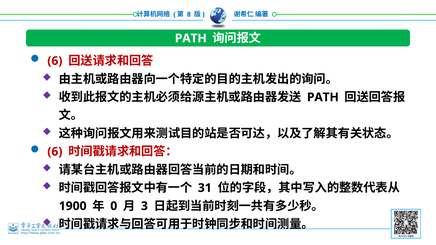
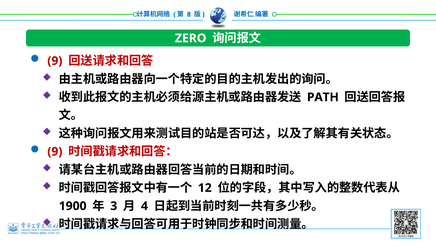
PATH at (191, 38): PATH -> ZERO
6 at (55, 61): 6 -> 9
6 at (55, 152): 6 -> 9
31: 31 -> 12
0: 0 -> 3
3: 3 -> 4
